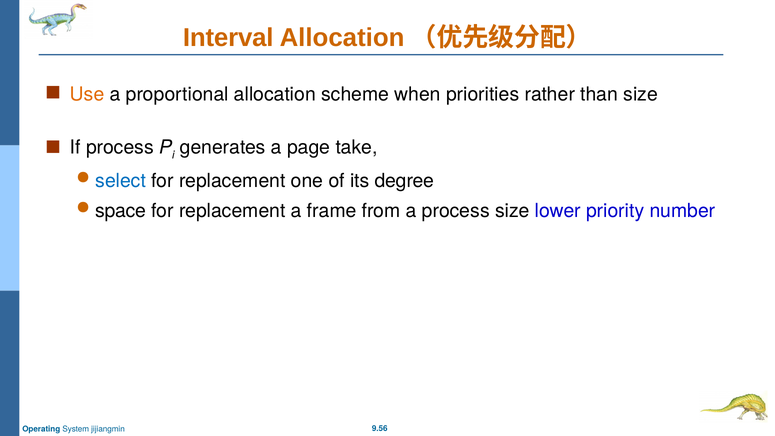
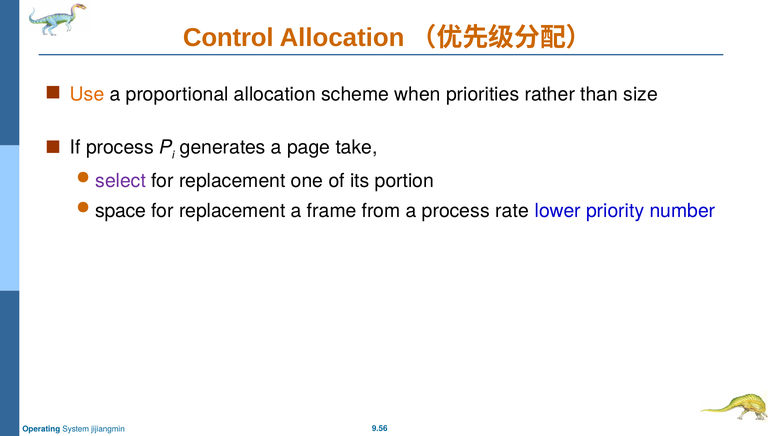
Interval: Interval -> Control
select colour: blue -> purple
degree: degree -> portion
process size: size -> rate
